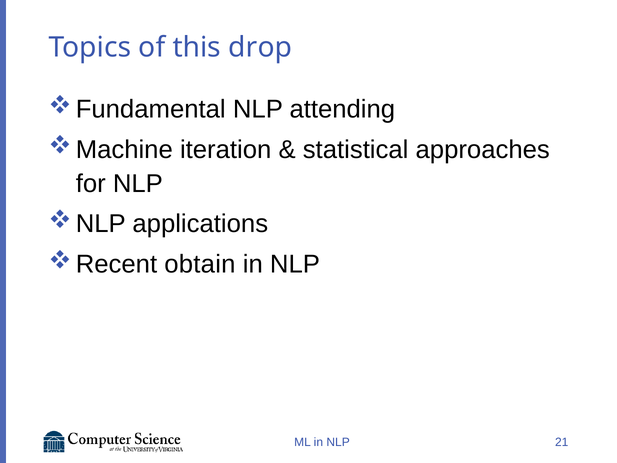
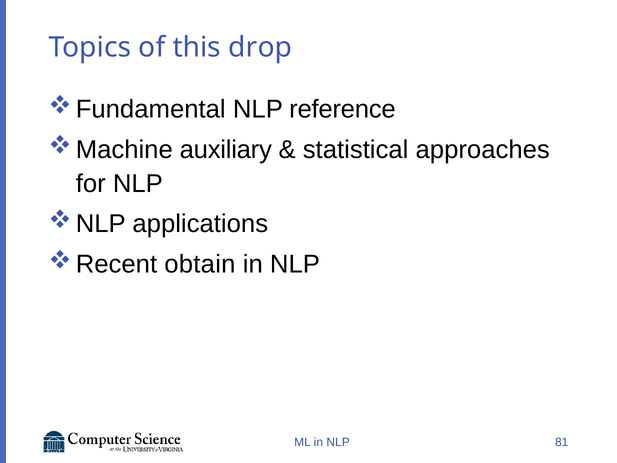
attending: attending -> reference
iteration: iteration -> auxiliary
21: 21 -> 81
